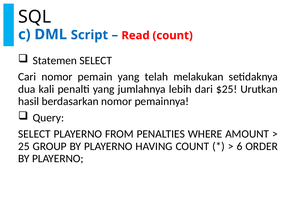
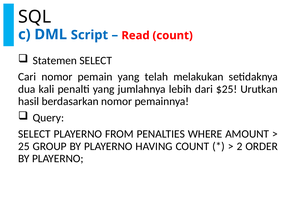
6: 6 -> 2
